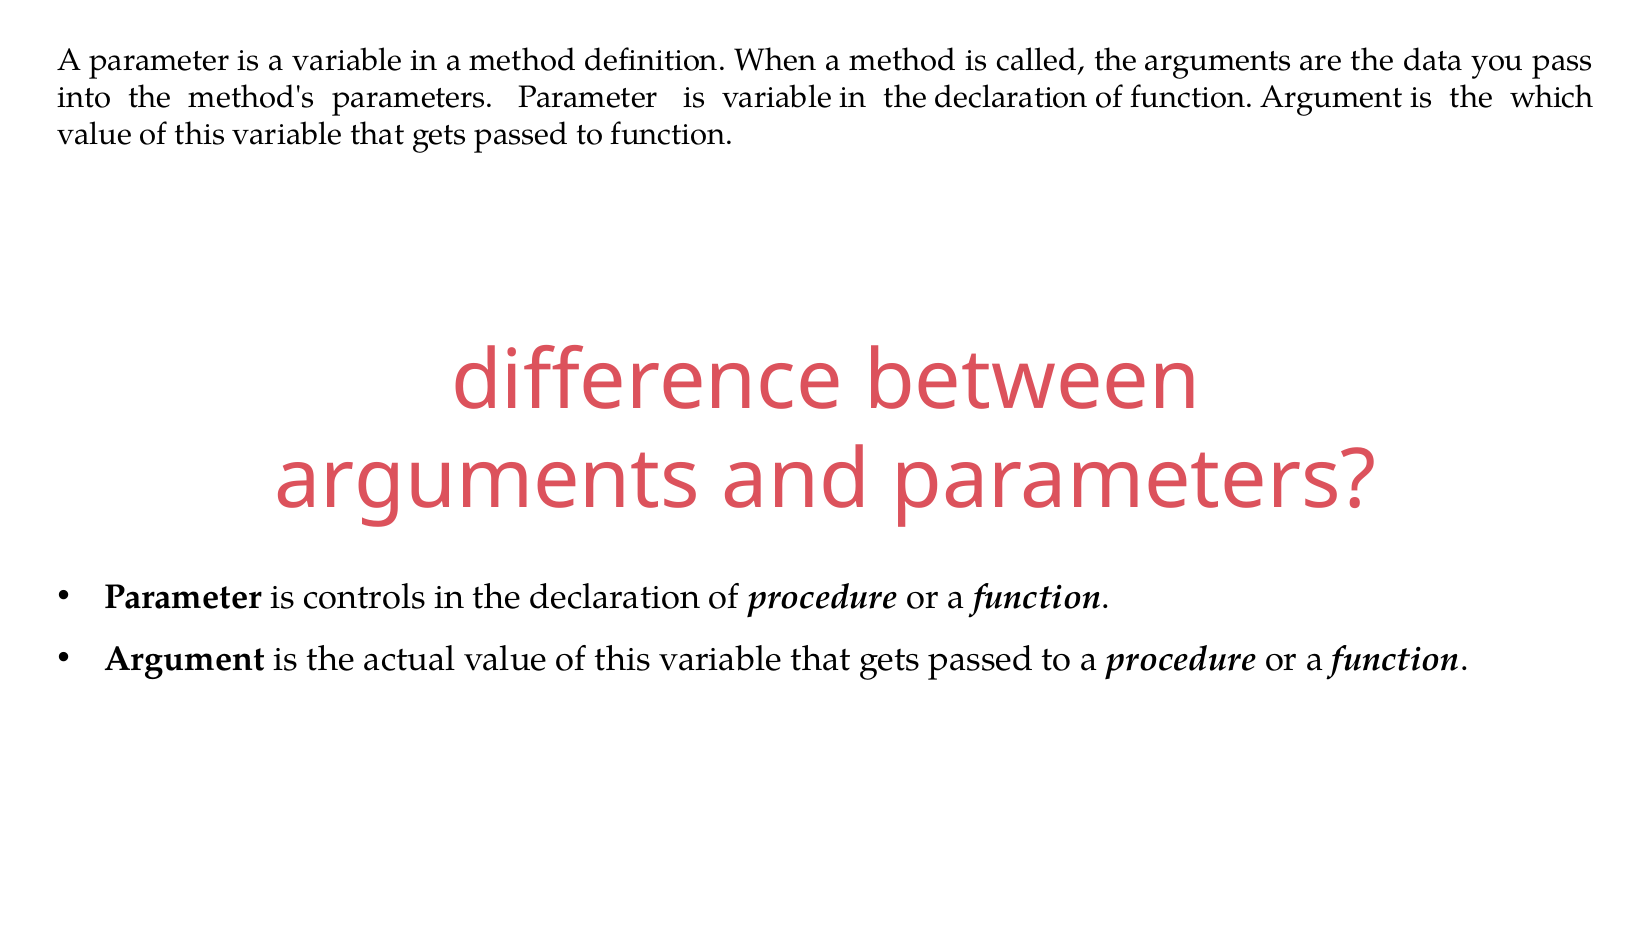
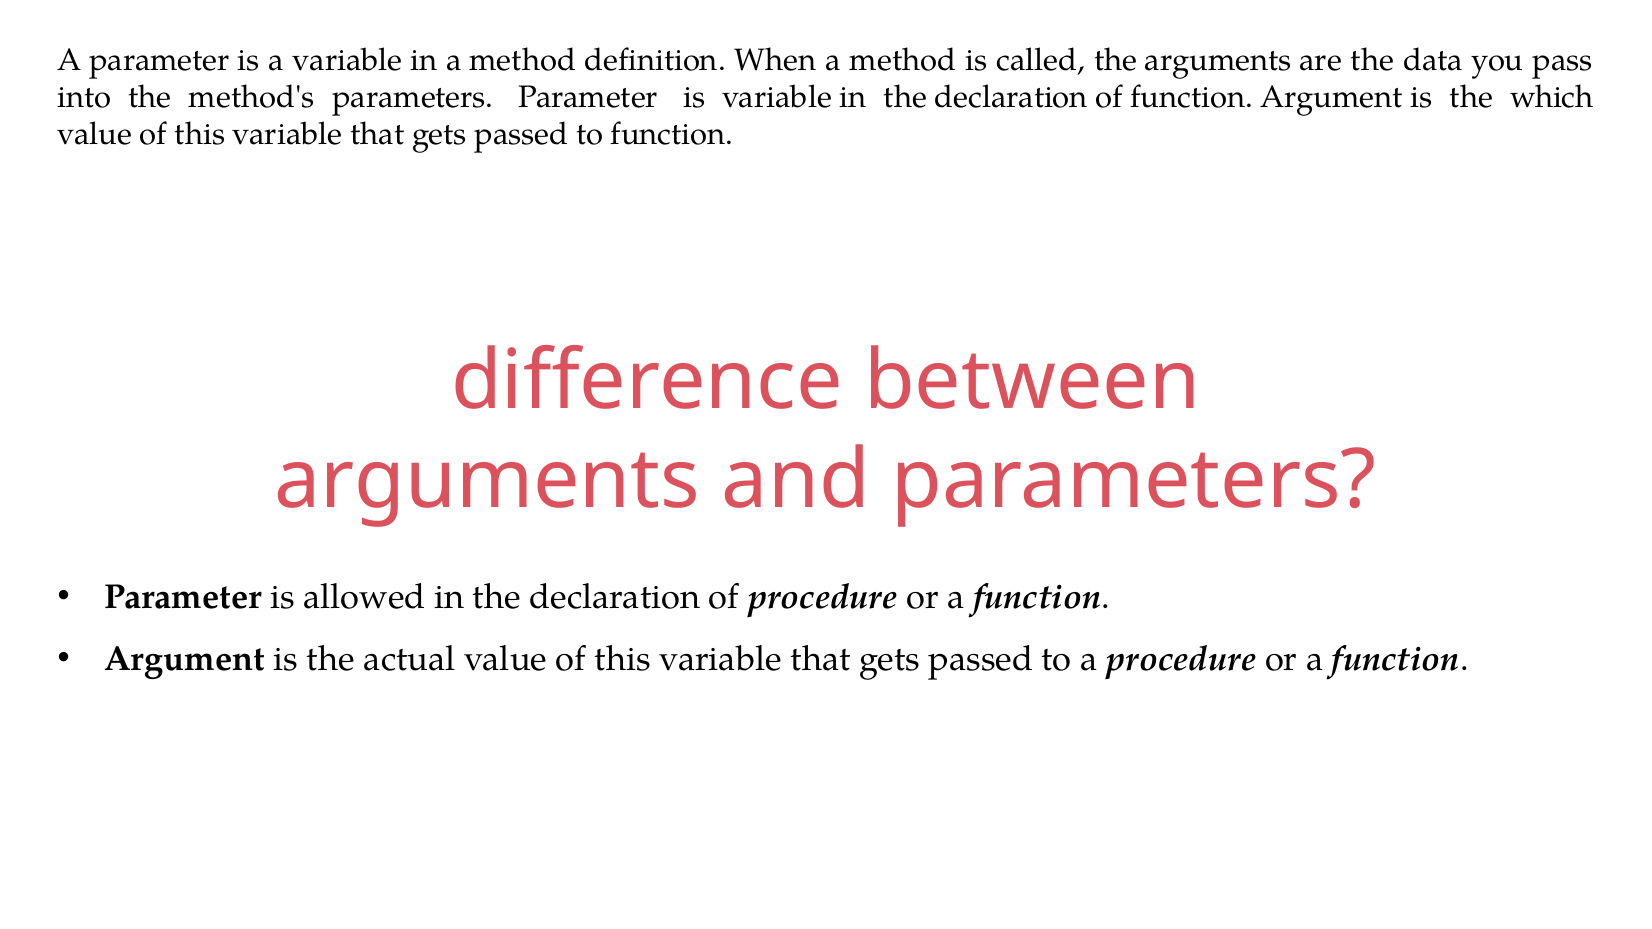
controls: controls -> allowed
